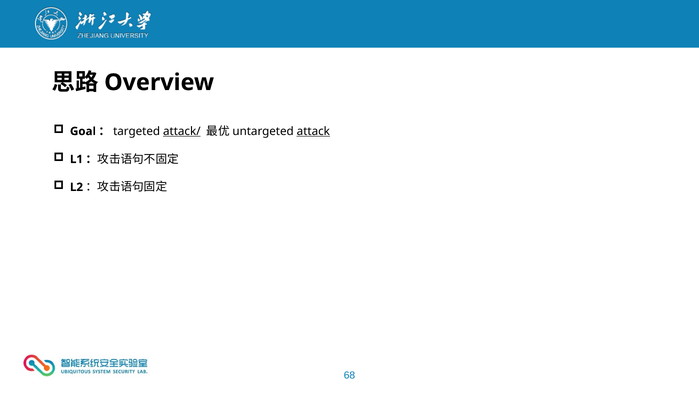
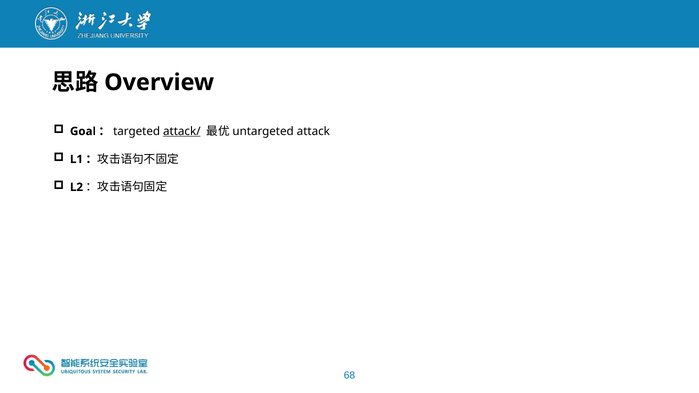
attack underline: present -> none
